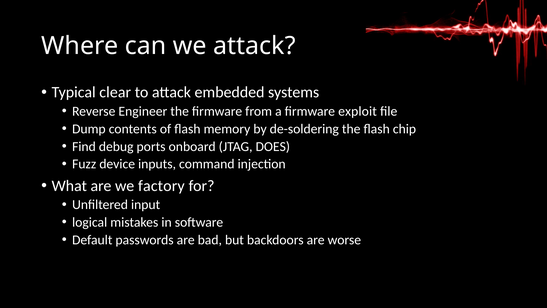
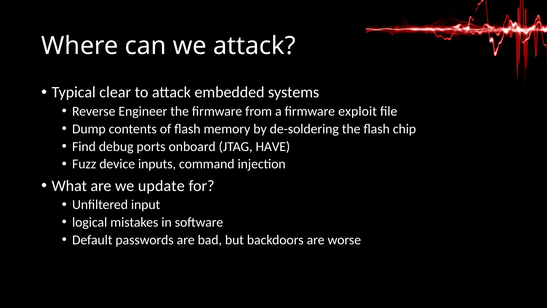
DOES: DOES -> HAVE
factory: factory -> update
